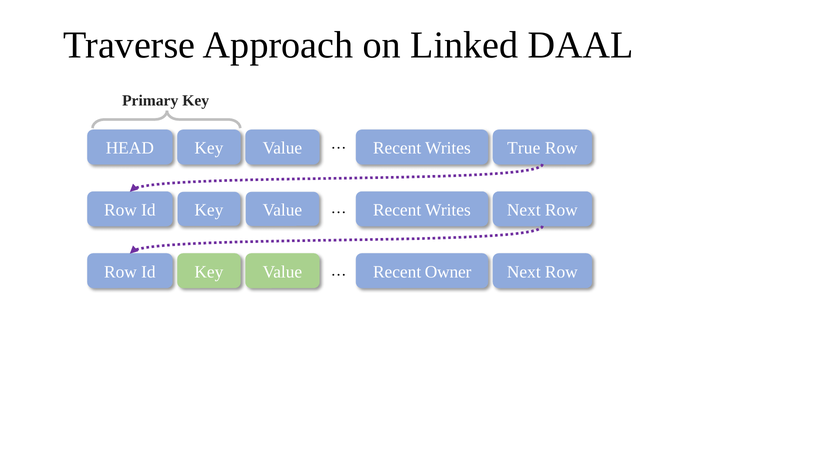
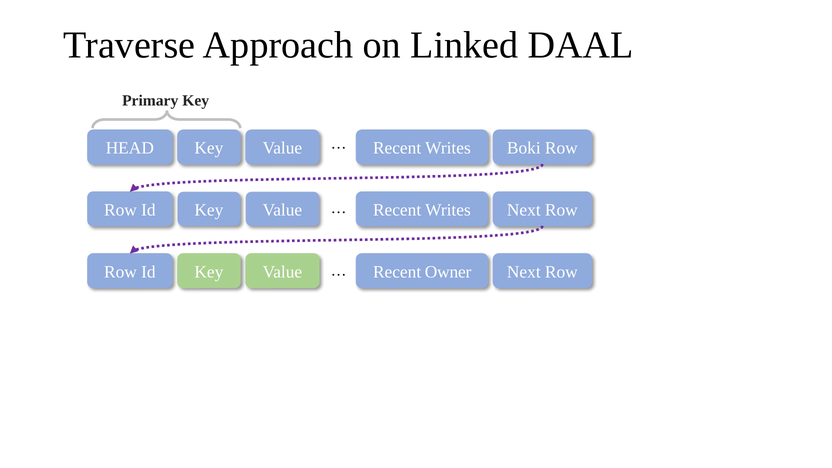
True: True -> Boki
